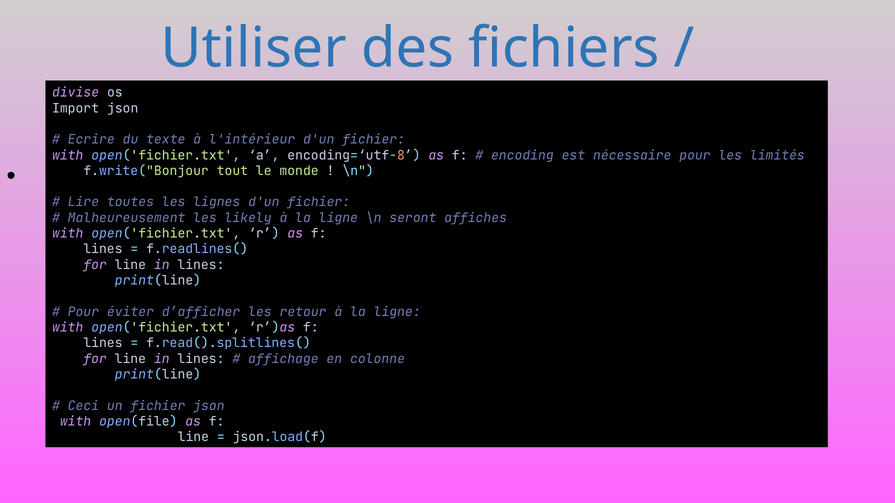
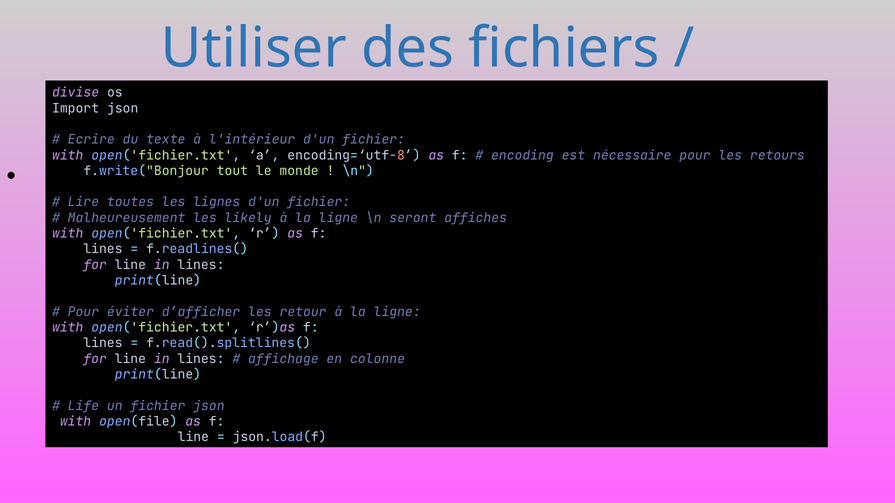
limités: limités -> retours
Ceci: Ceci -> Life
